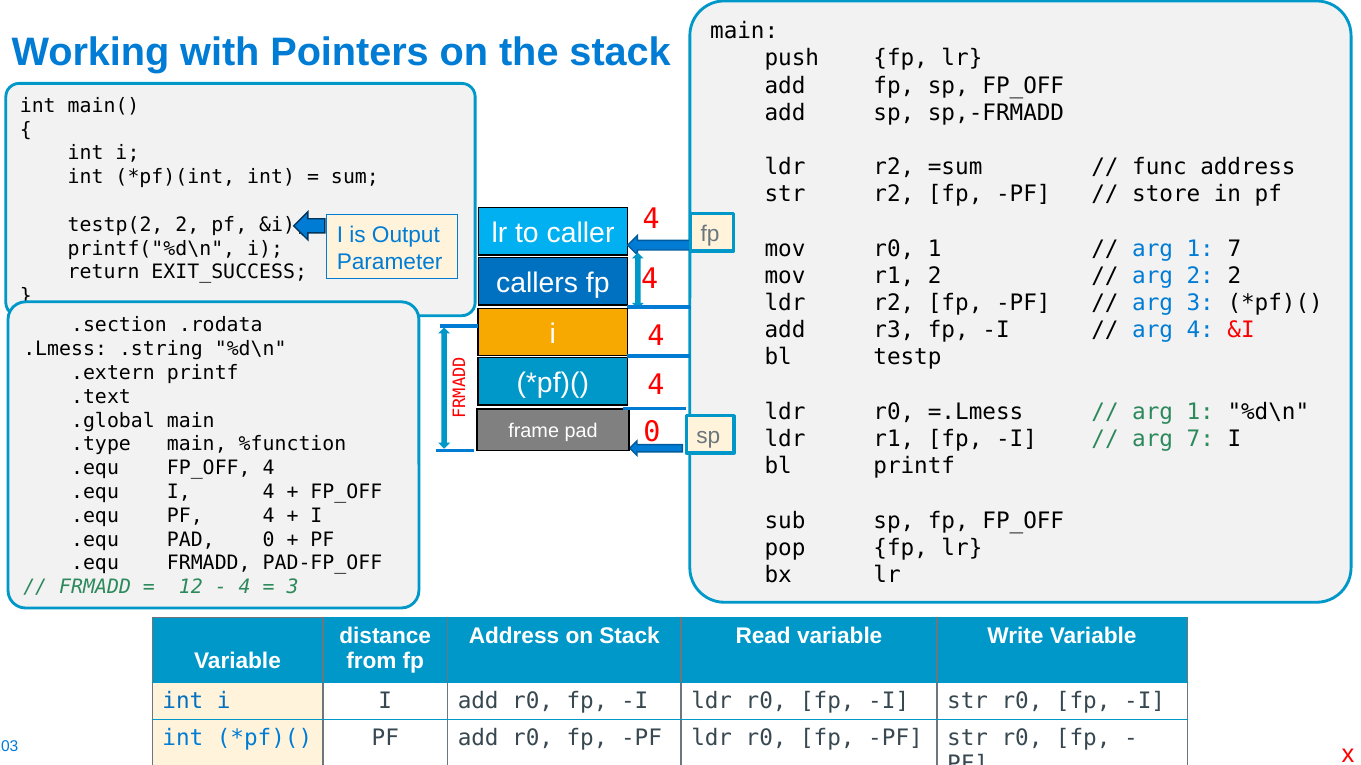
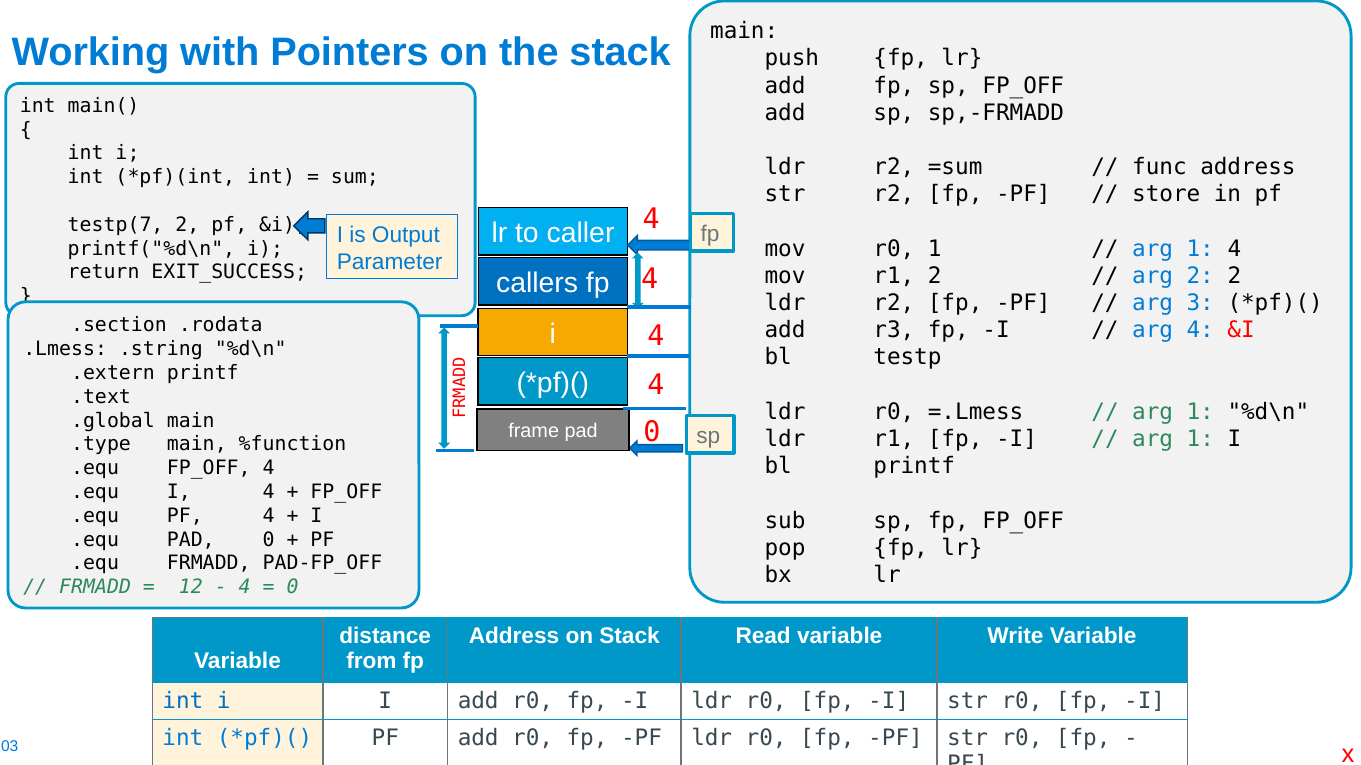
testp(2: testp(2 -> testp(7
1 7: 7 -> 4
7 at (1200, 439): 7 -> 1
3 at (293, 588): 3 -> 0
